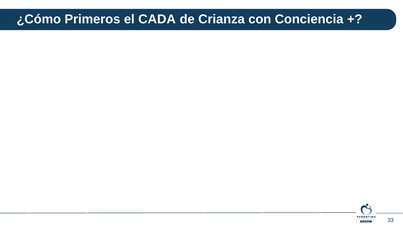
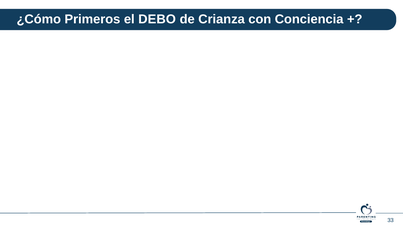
CADA: CADA -> DEBO
